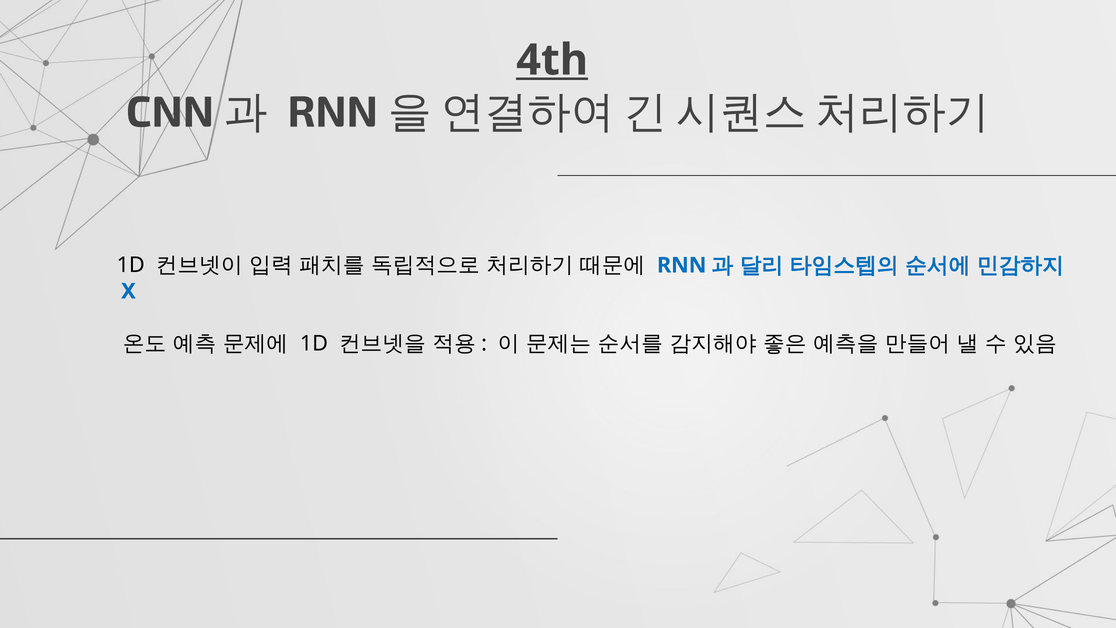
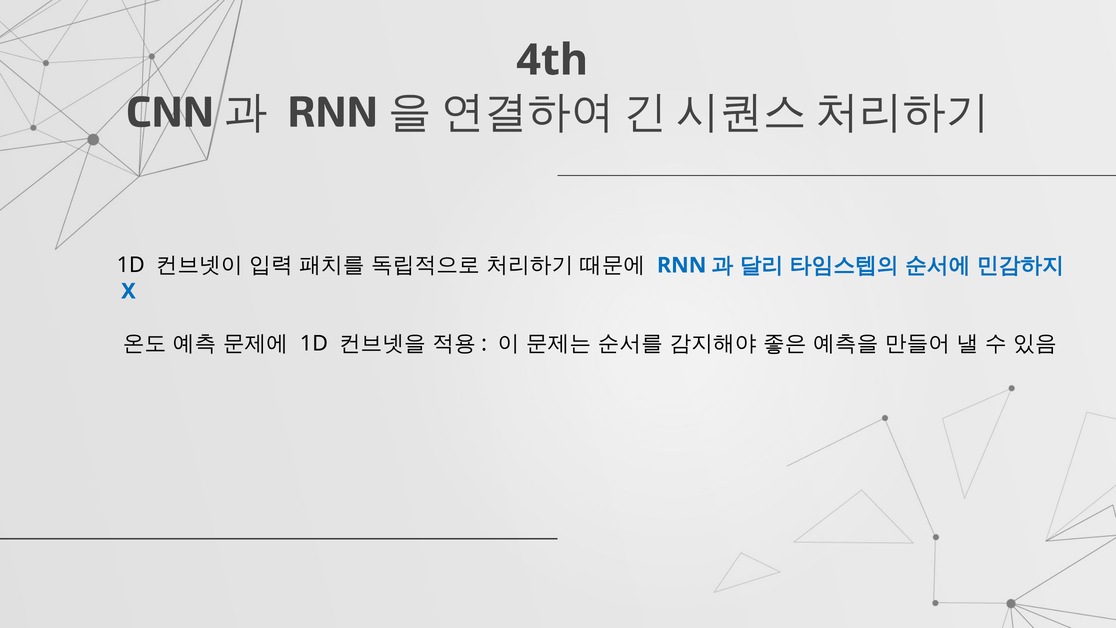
4th underline: present -> none
